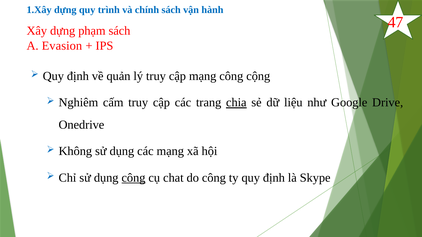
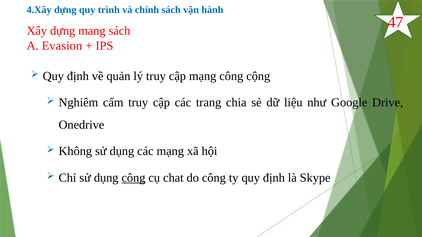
1.Xây: 1.Xây -> 4.Xây
phạm: phạm -> mang
chia underline: present -> none
